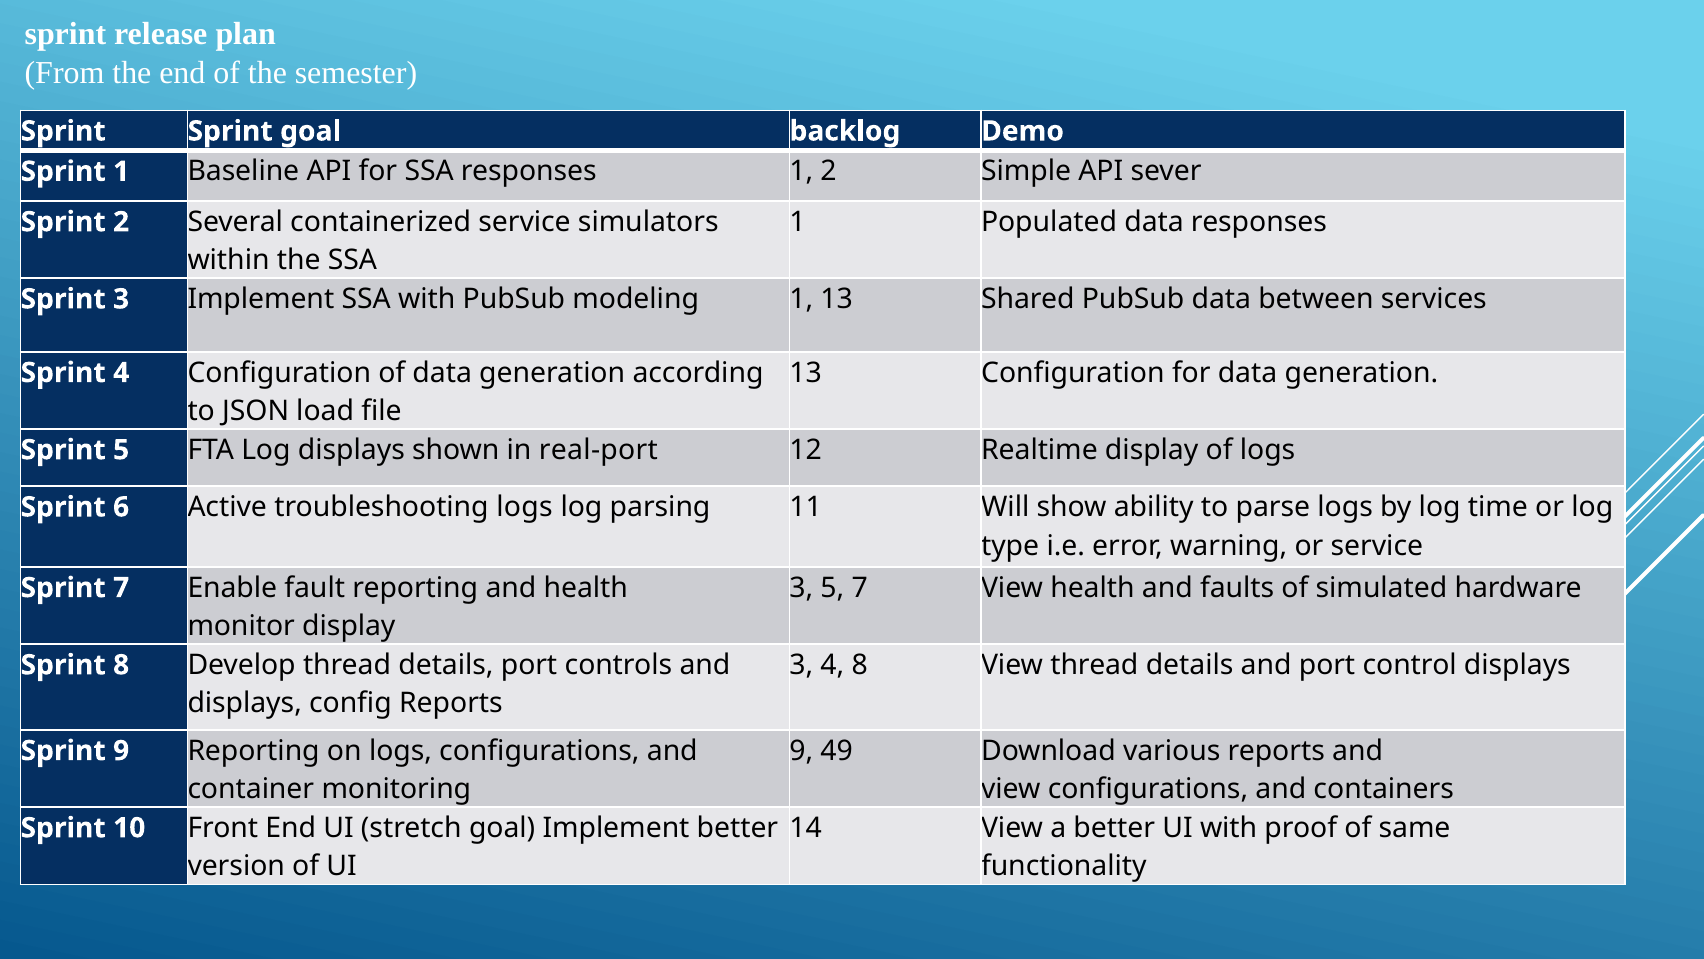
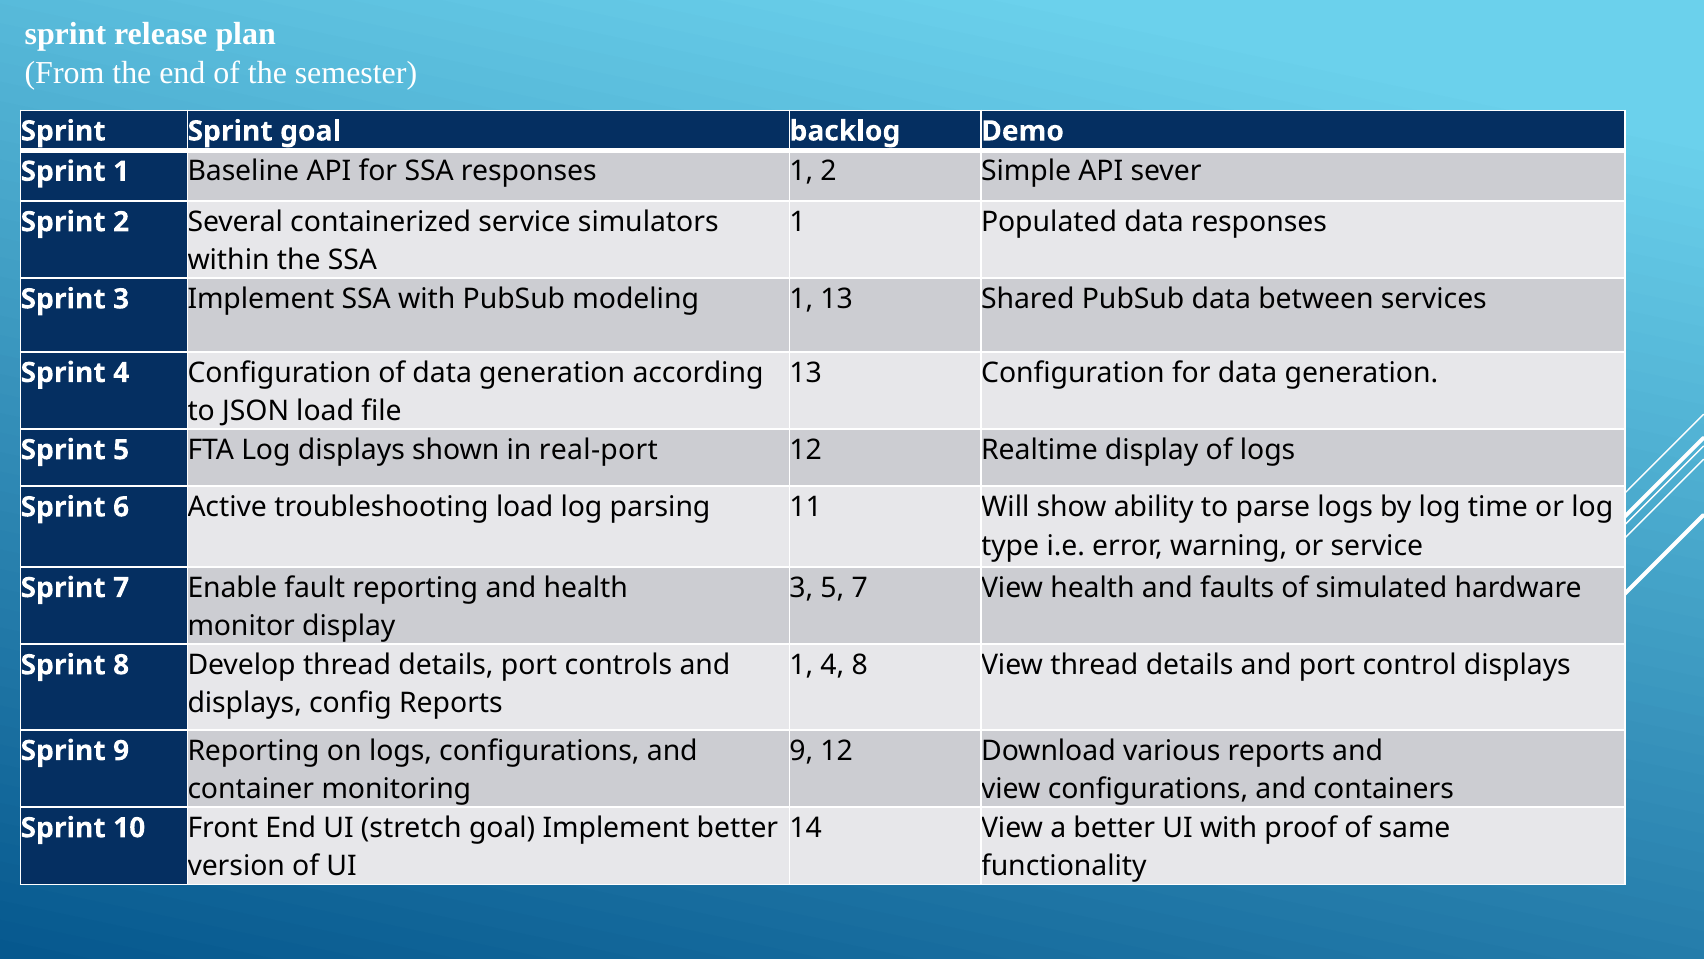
troubleshooting logs: logs -> load
3 at (801, 665): 3 -> 1
9 49: 49 -> 12
